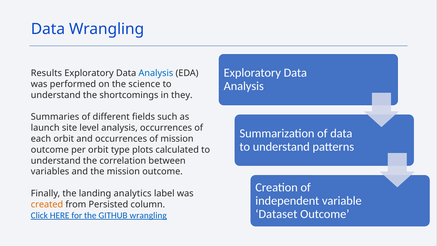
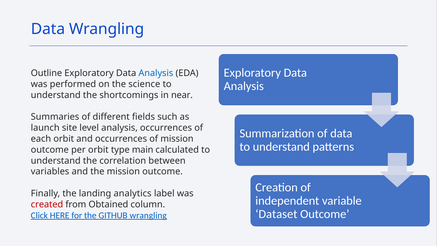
Results: Results -> Outline
they: they -> near
plots: plots -> main
created colour: orange -> red
Persisted: Persisted -> Obtained
